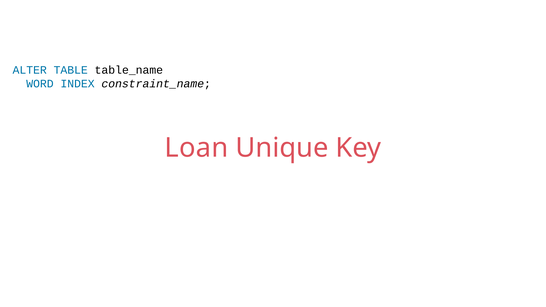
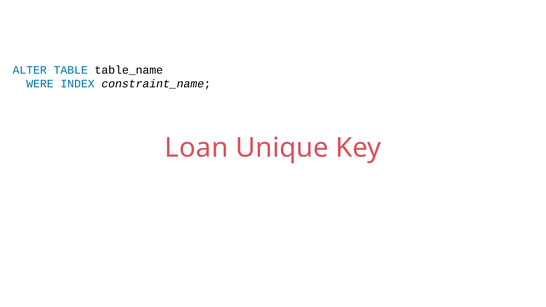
WORD: WORD -> WERE
